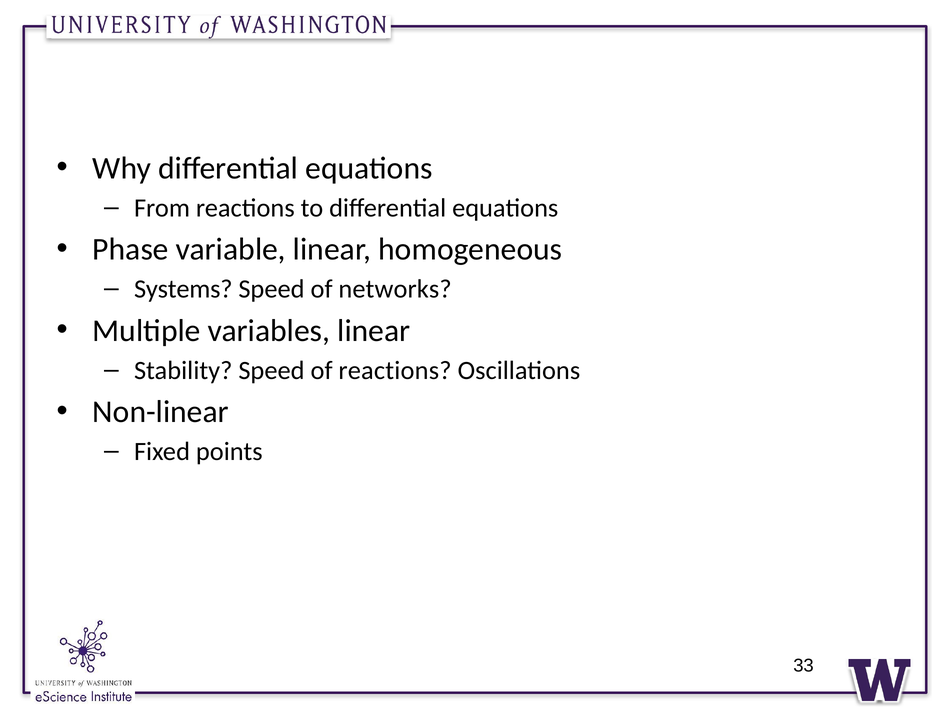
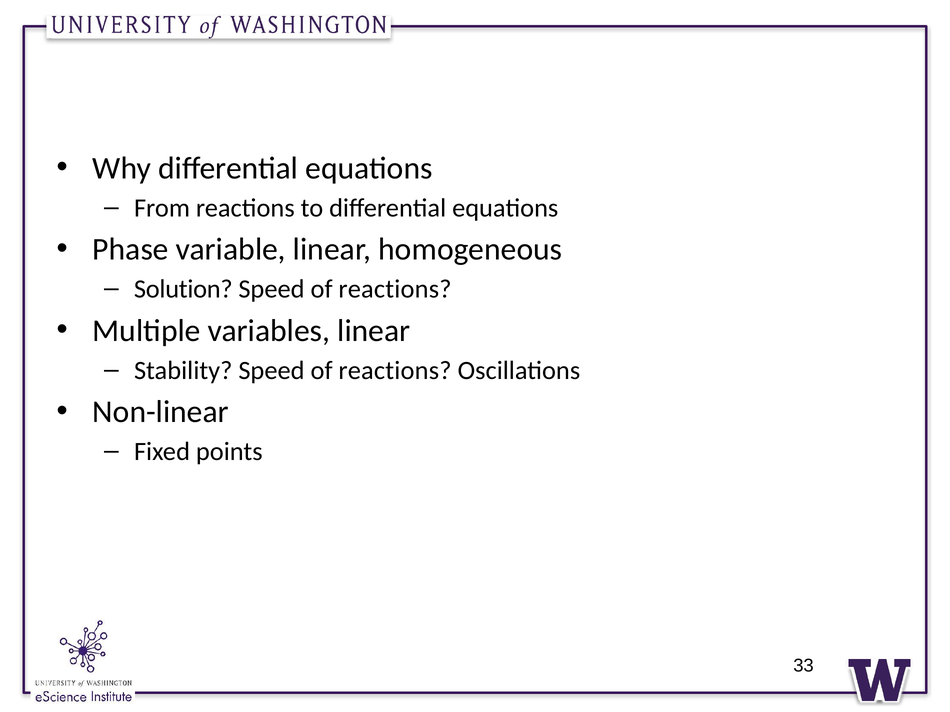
Systems: Systems -> Solution
networks at (395, 289): networks -> reactions
